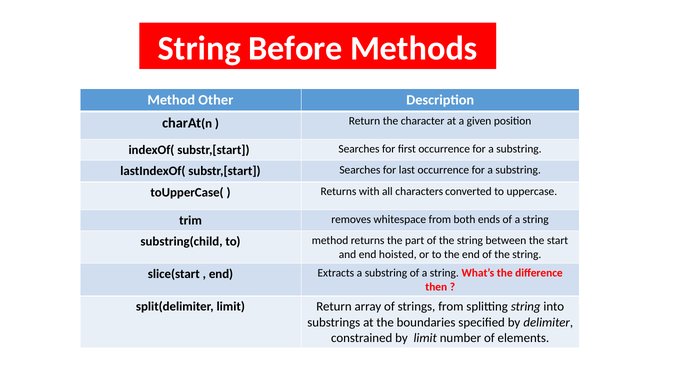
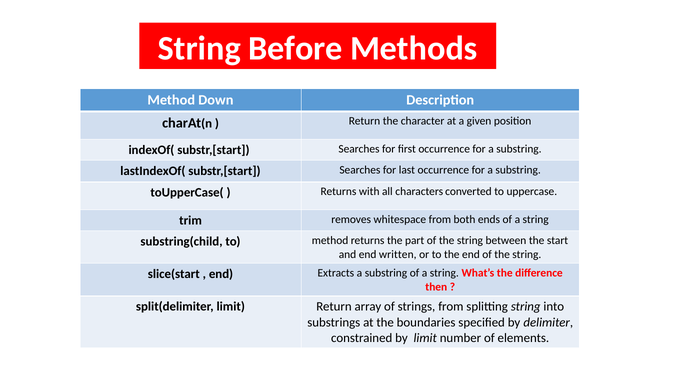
Other: Other -> Down
hoisted: hoisted -> written
